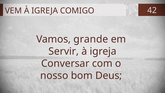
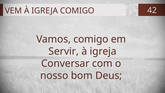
Vamos grande: grande -> comigo
